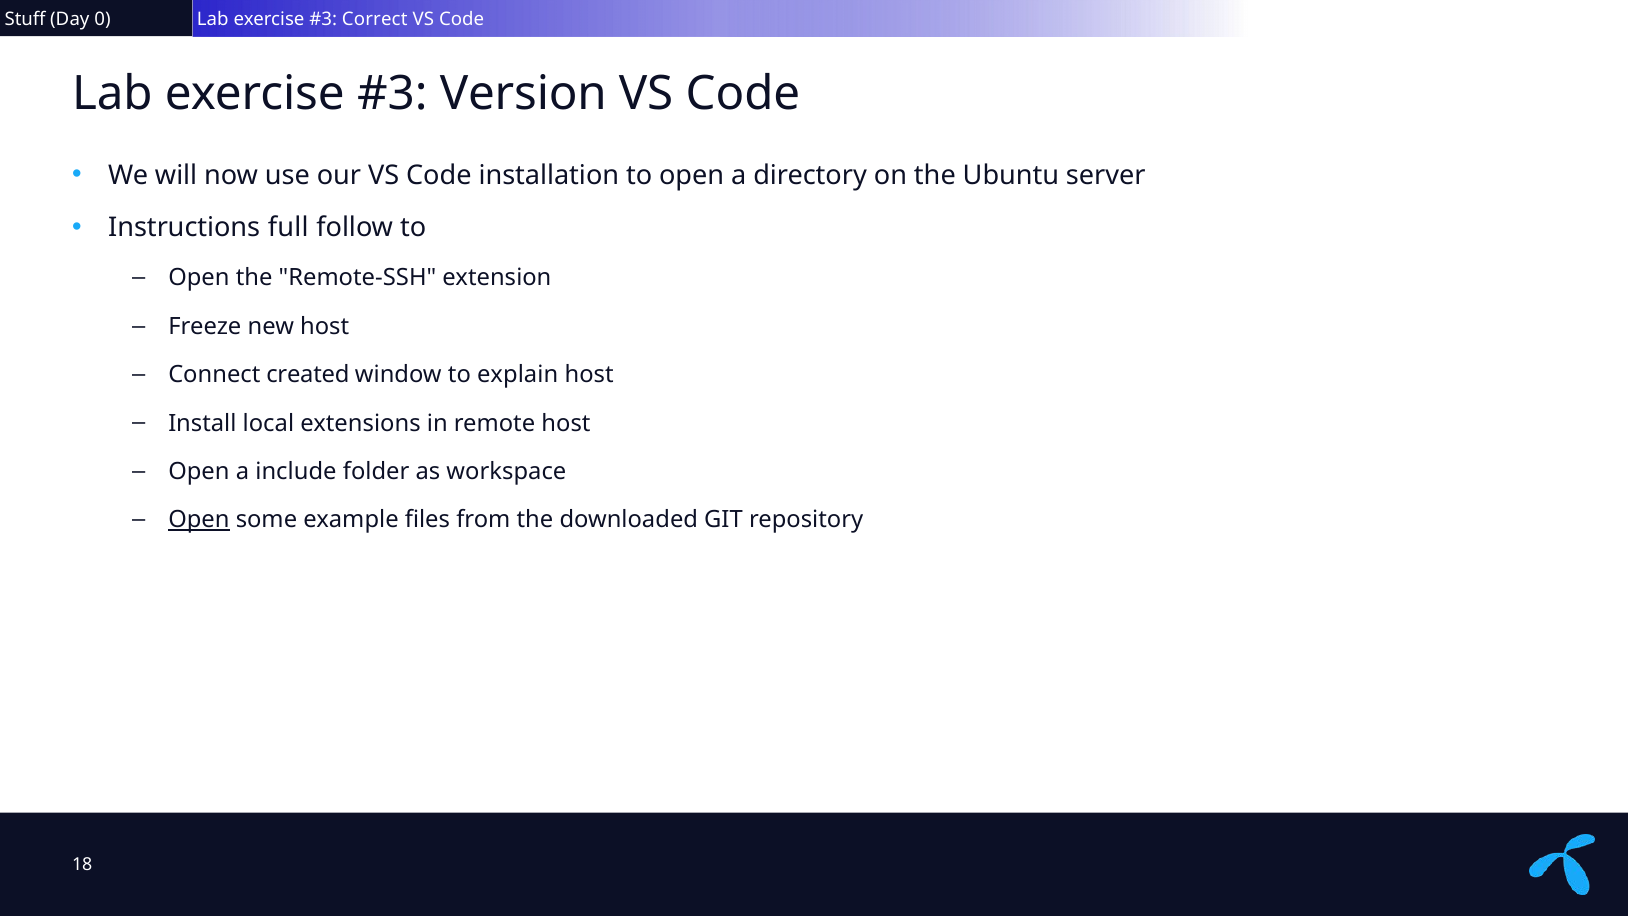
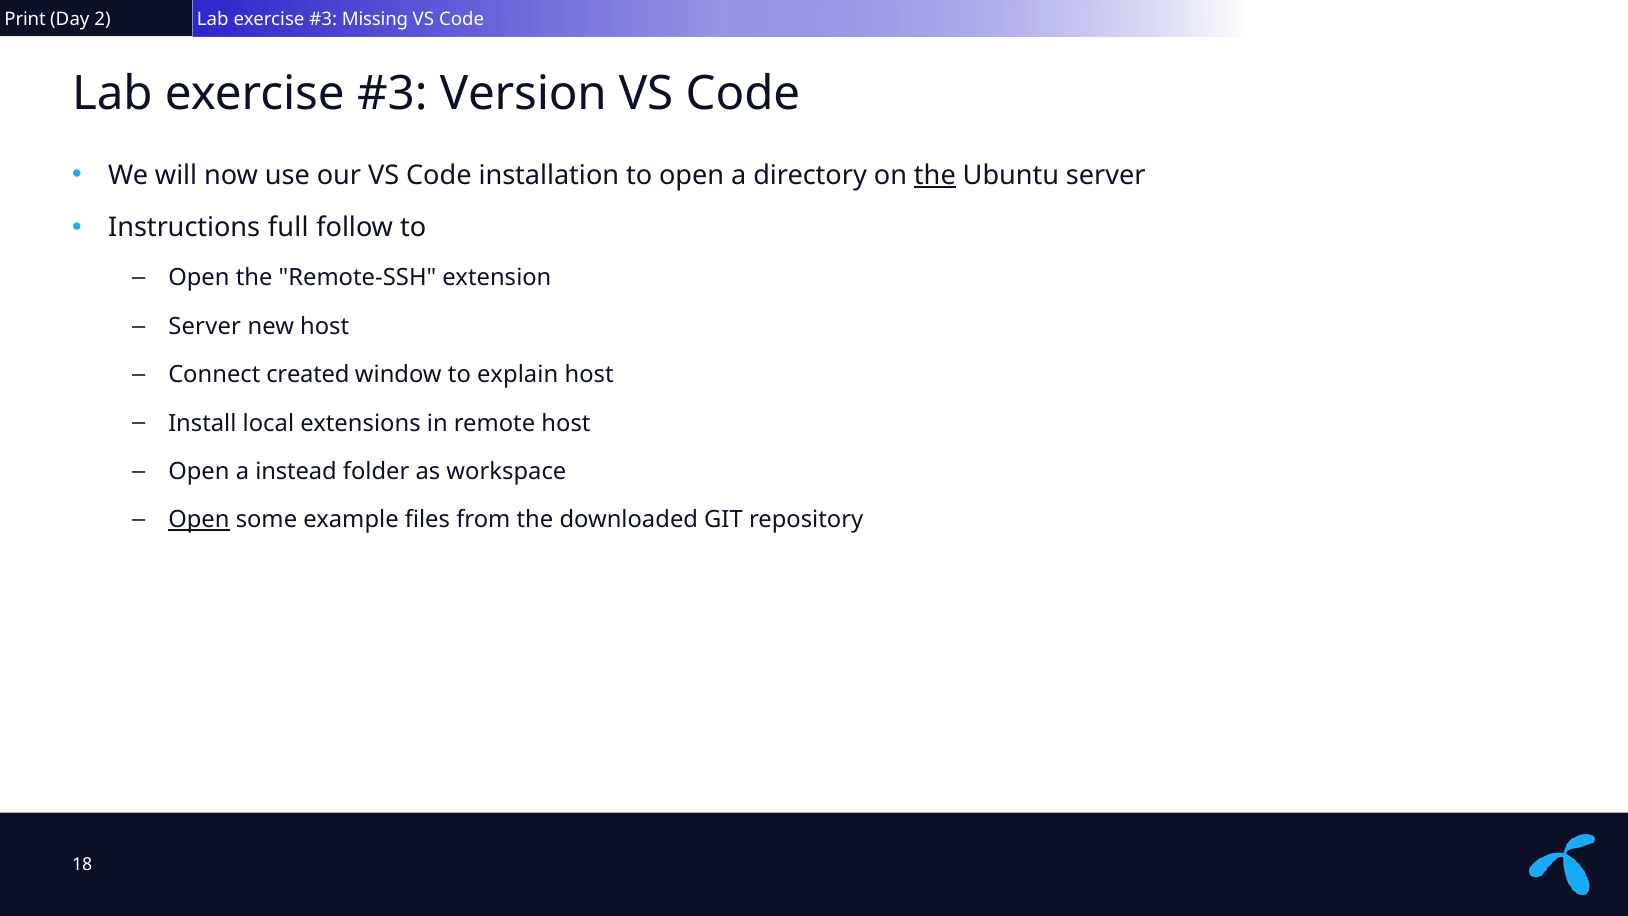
Stuff: Stuff -> Print
0: 0 -> 2
Correct: Correct -> Missing
the at (935, 175) underline: none -> present
Freeze at (205, 326): Freeze -> Server
include: include -> instead
